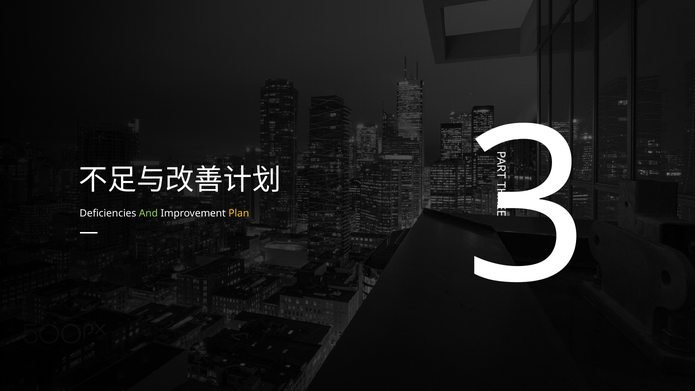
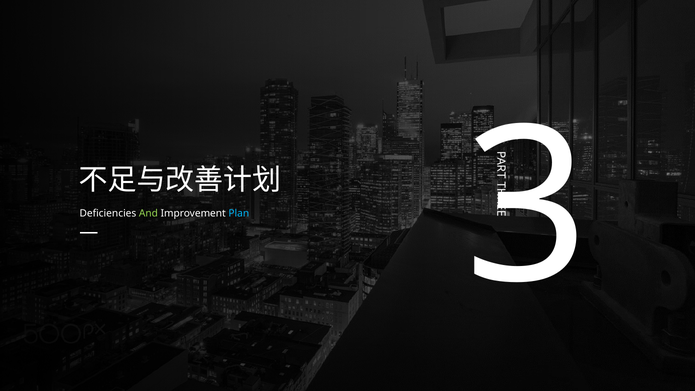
Plan colour: yellow -> light blue
